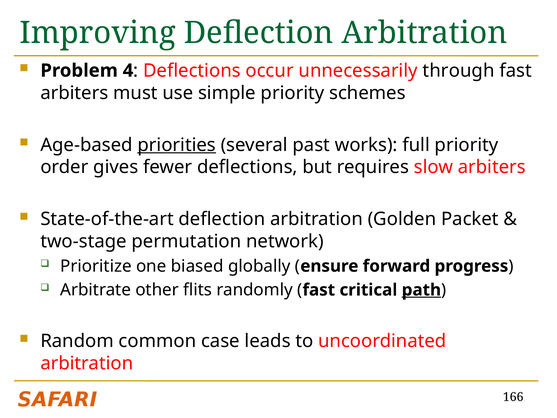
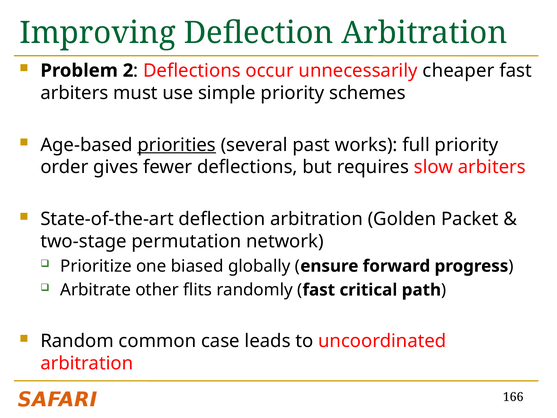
4: 4 -> 2
through: through -> cheaper
path underline: present -> none
